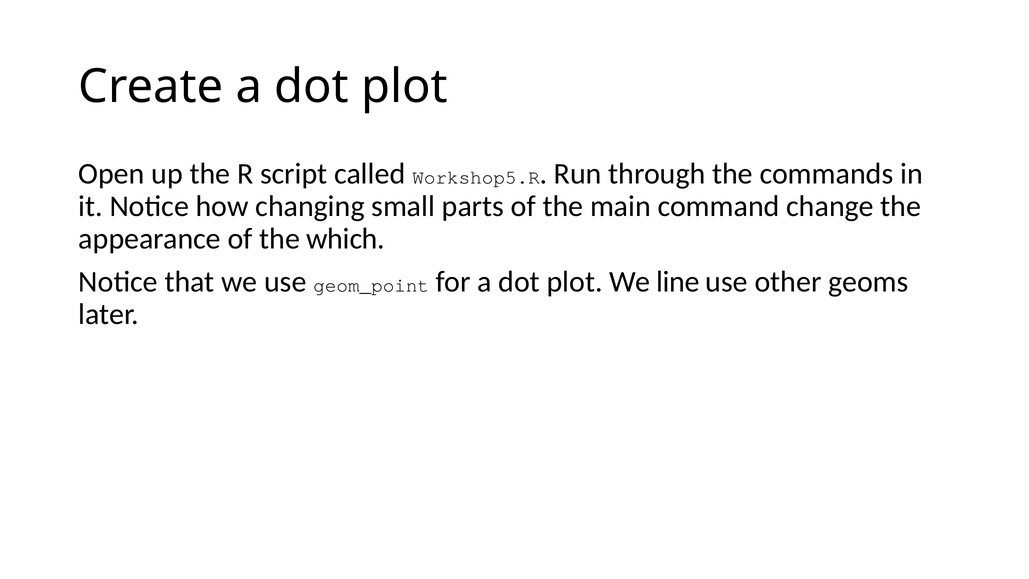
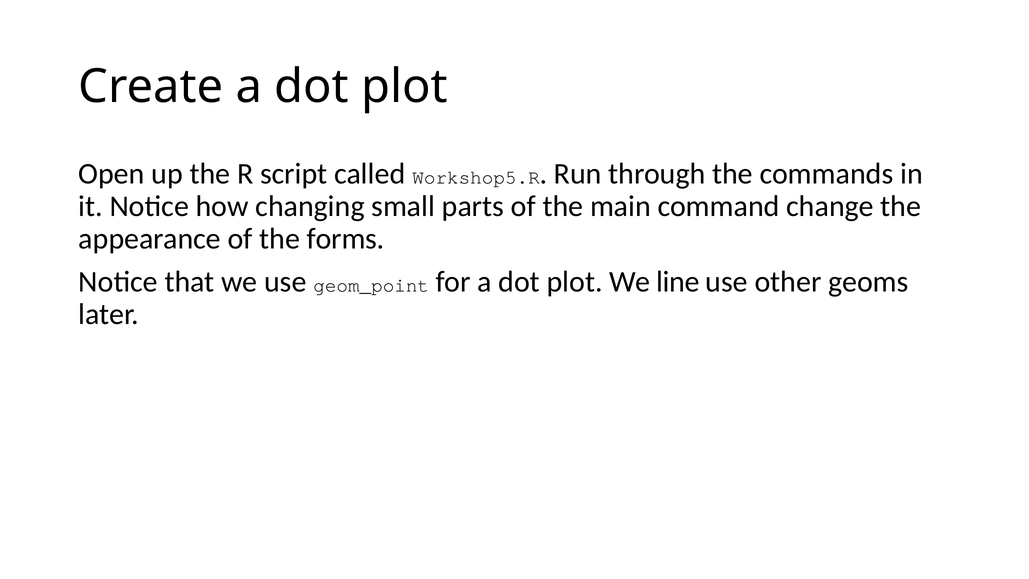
which: which -> forms
